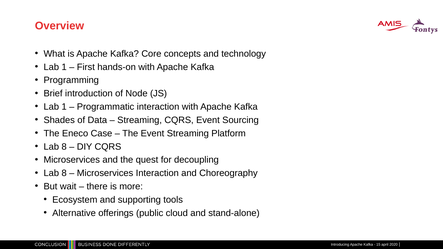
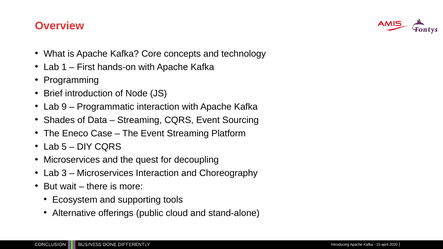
1 at (64, 107): 1 -> 9
8 at (64, 147): 8 -> 5
8 at (64, 173): 8 -> 3
